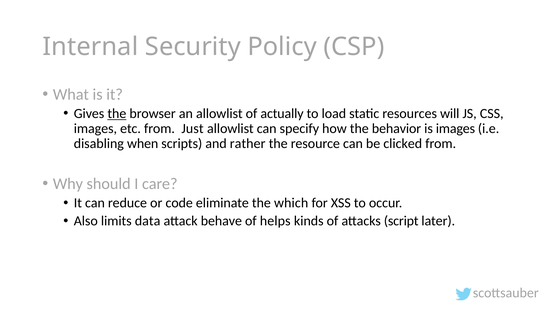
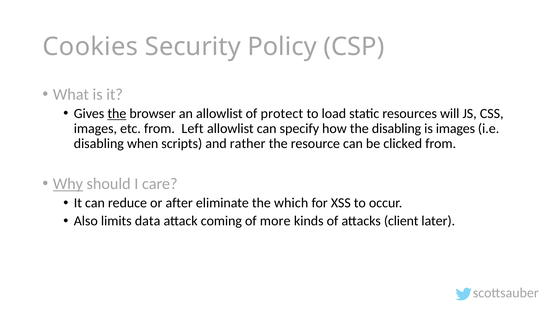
Internal: Internal -> Cookies
actually: actually -> protect
Just: Just -> Left
the behavior: behavior -> disabling
Why underline: none -> present
code: code -> after
behave: behave -> coming
helps: helps -> more
script: script -> client
